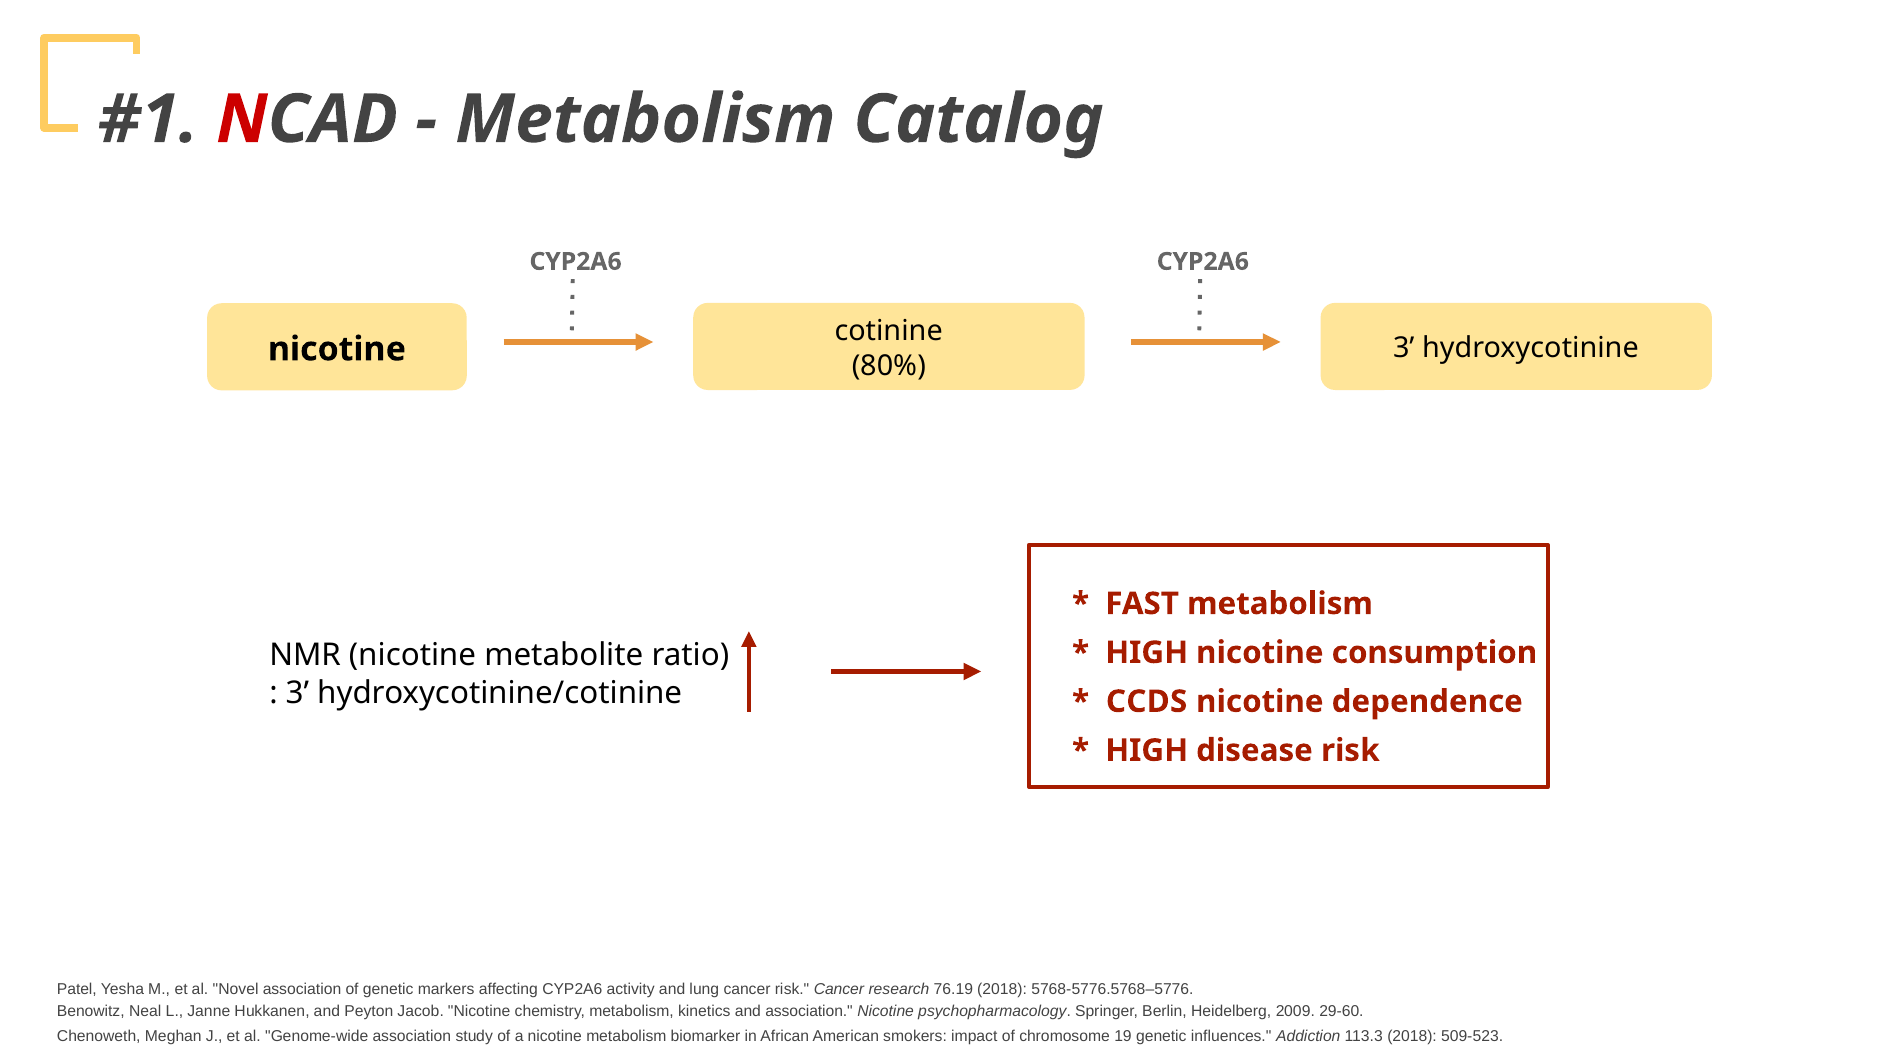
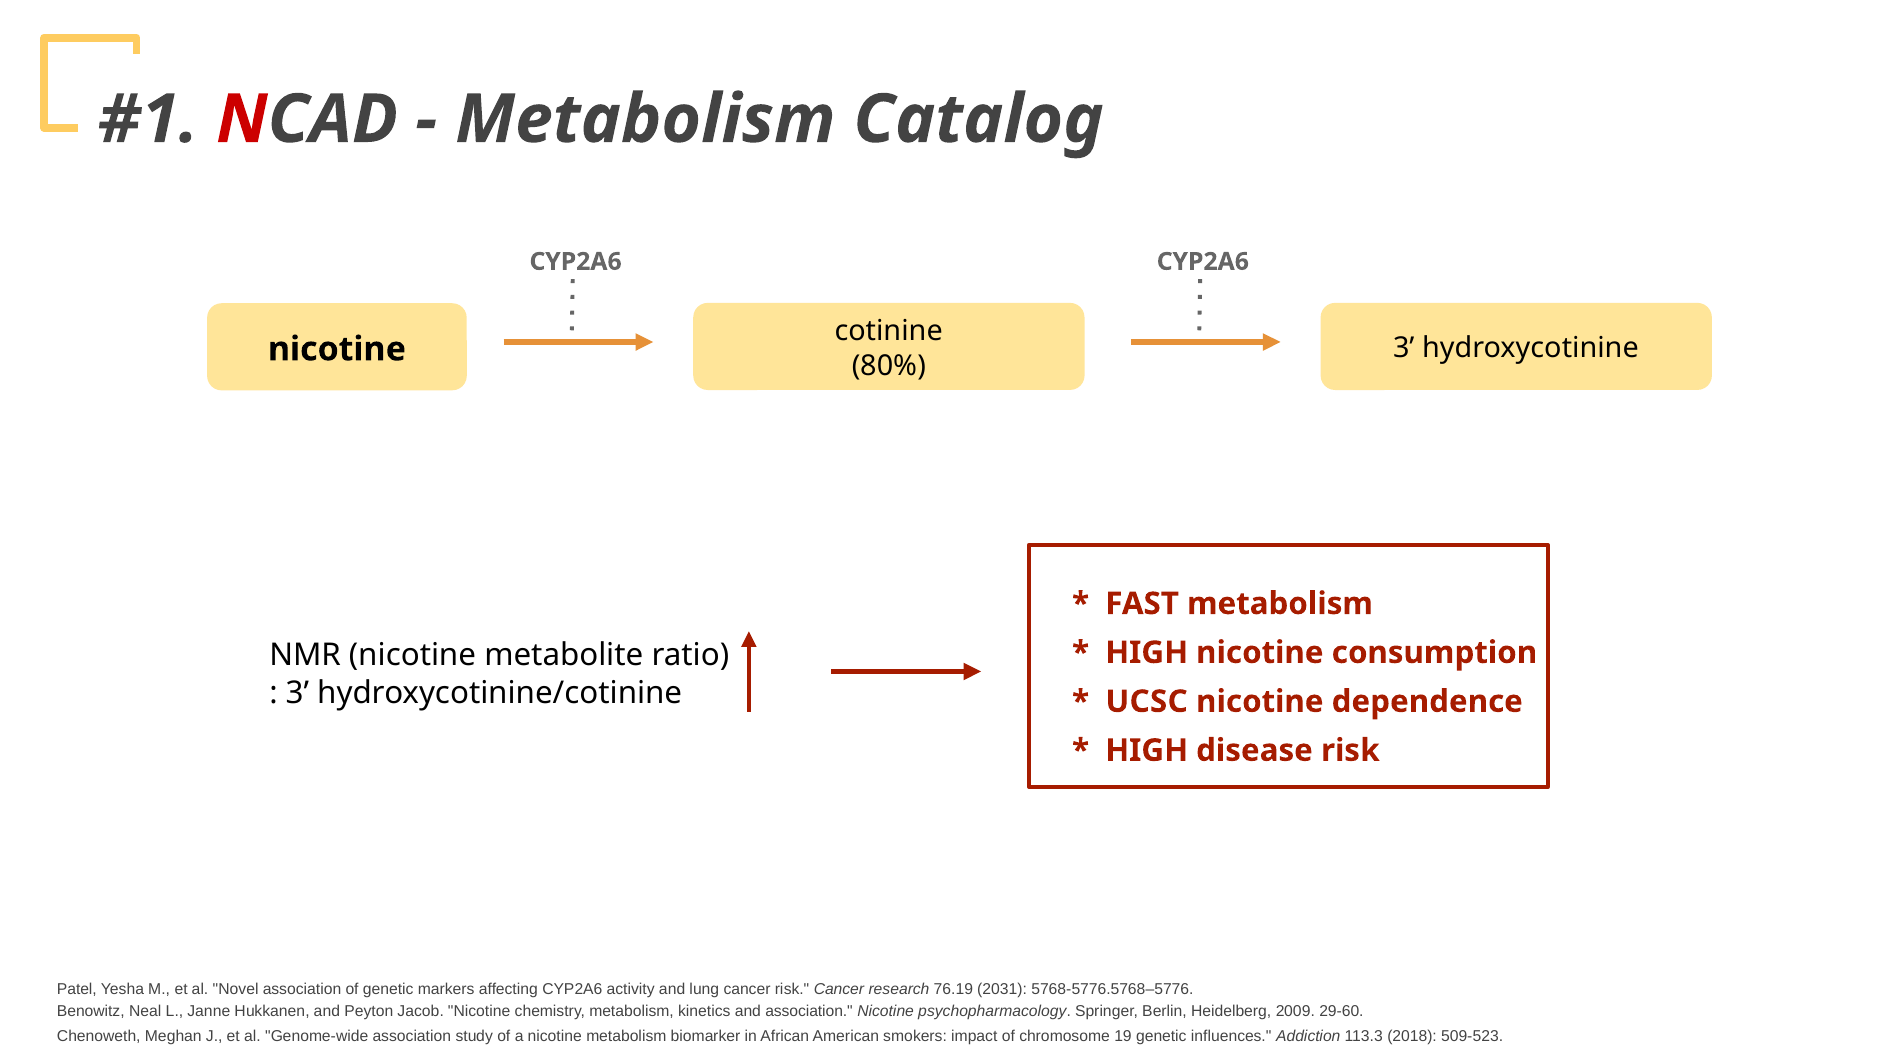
CCDS: CCDS -> UCSC
76.19 2018: 2018 -> 2031
